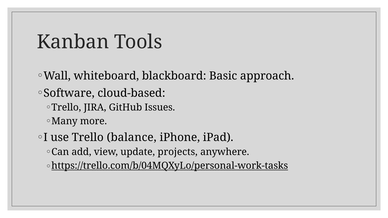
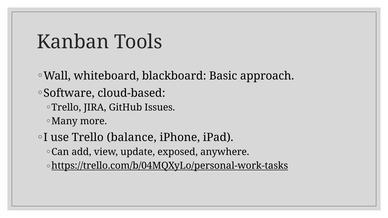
projects: projects -> exposed
